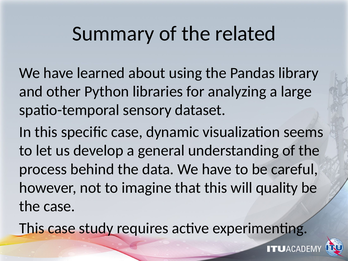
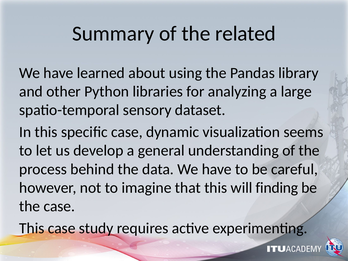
quality: quality -> finding
